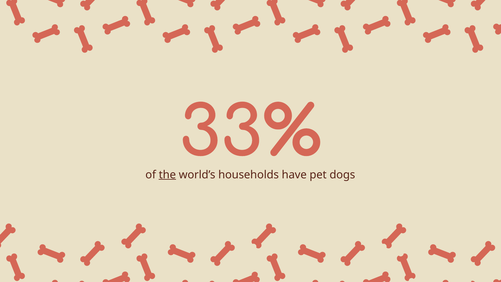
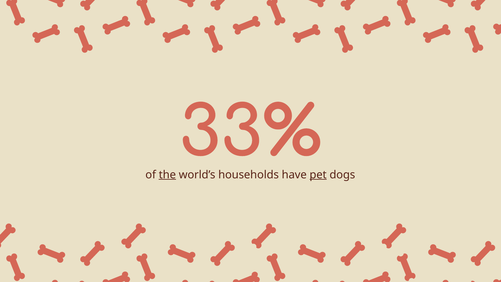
pet underline: none -> present
